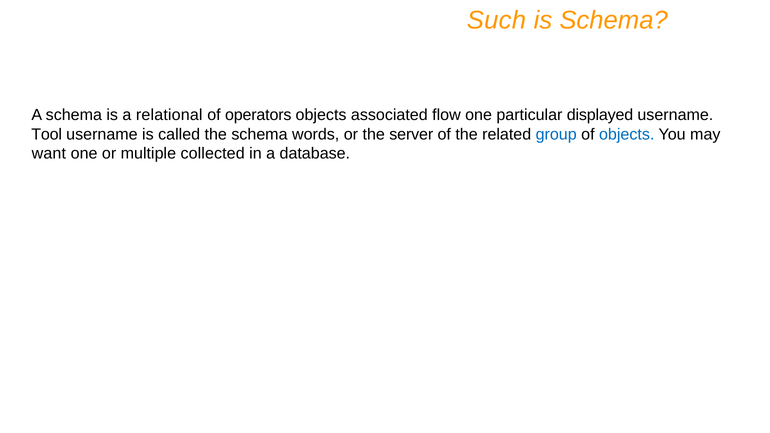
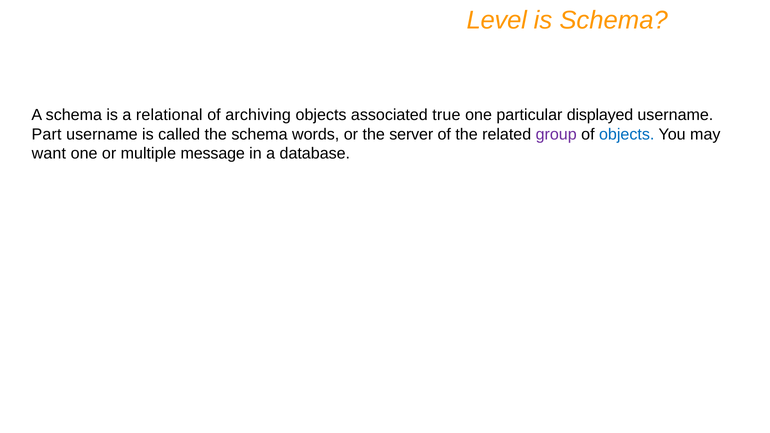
Such: Such -> Level
operators: operators -> archiving
flow: flow -> true
Tool: Tool -> Part
group colour: blue -> purple
collected: collected -> message
